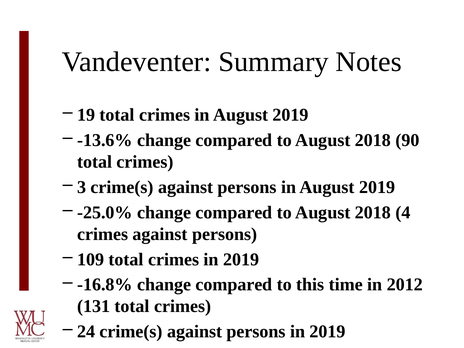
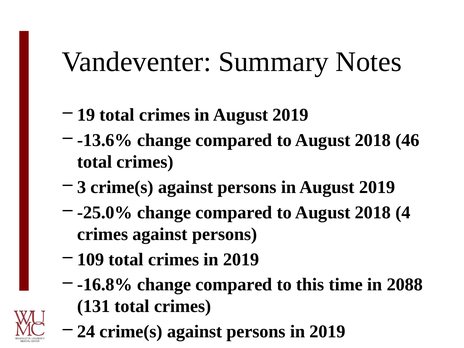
90: 90 -> 46
2012: 2012 -> 2088
